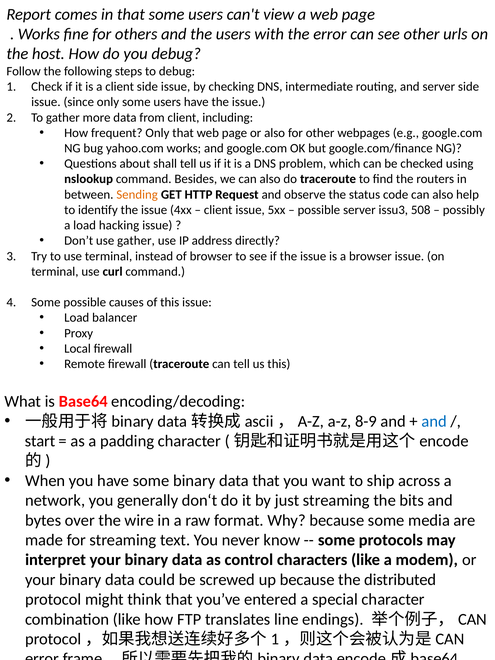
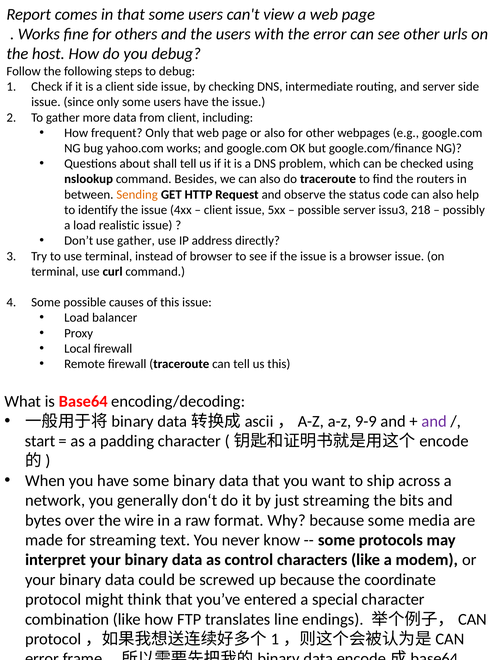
508: 508 -> 218
hacking: hacking -> realistic
8-9: 8-9 -> 9-9
and at (434, 421) colour: blue -> purple
distributed: distributed -> coordinate
